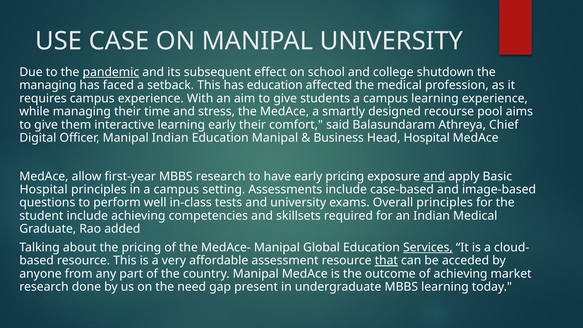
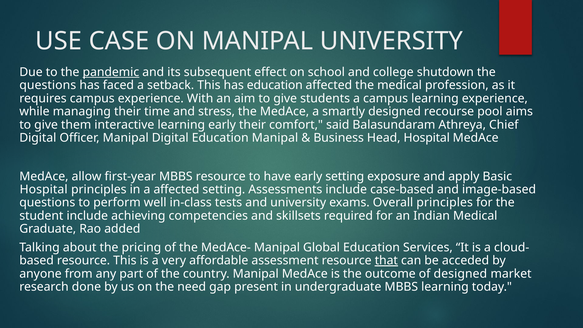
managing at (48, 85): managing -> questions
Manipal Indian: Indian -> Digital
MBBS research: research -> resource
early pricing: pricing -> setting
and at (434, 176) underline: present -> none
in a campus: campus -> affected
Services underline: present -> none
of achieving: achieving -> designed
